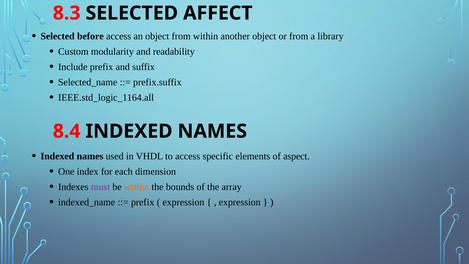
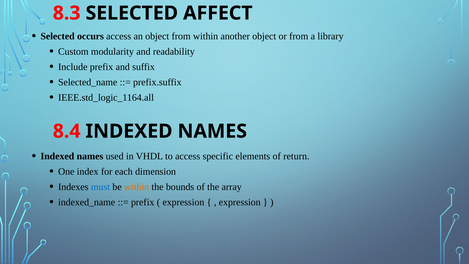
before: before -> occurs
aspect: aspect -> return
must colour: purple -> blue
